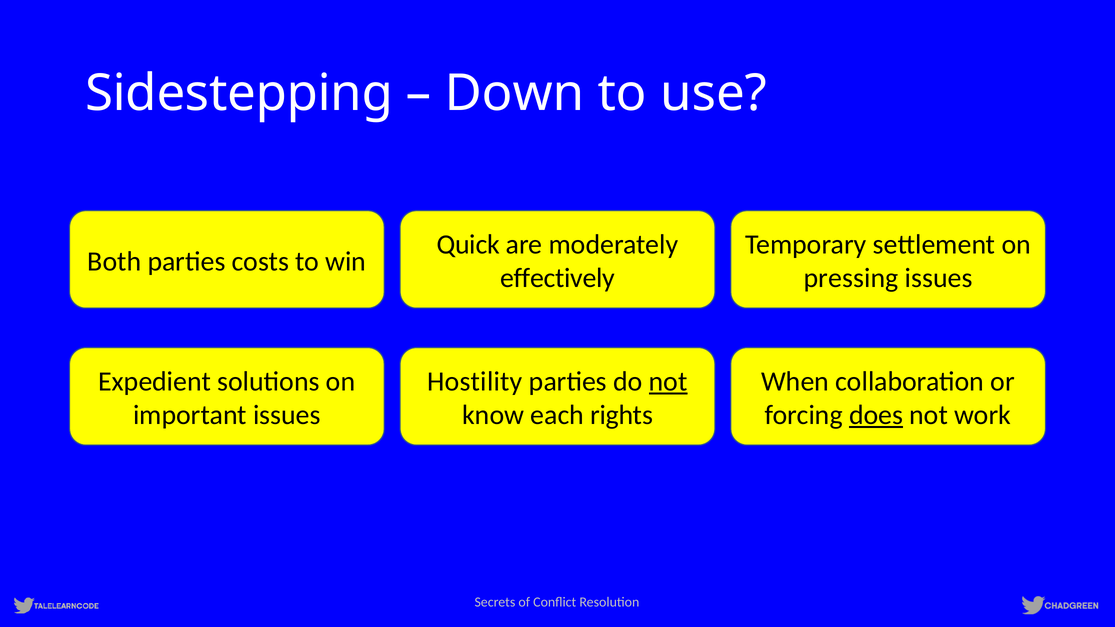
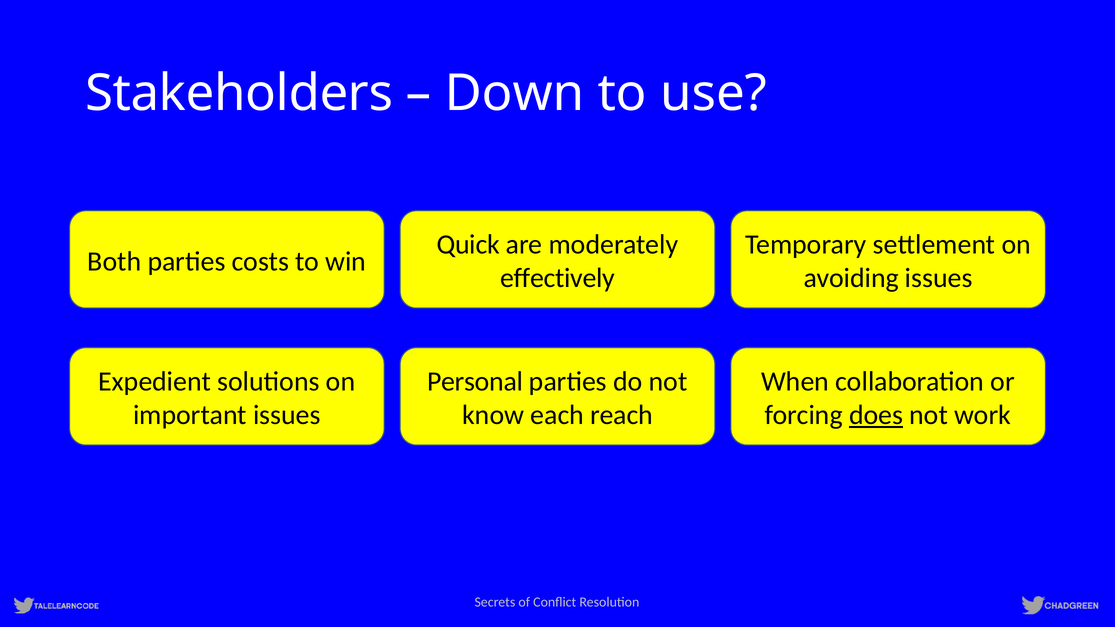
Sidestepping: Sidestepping -> Stakeholders
pressing: pressing -> avoiding
Hostility: Hostility -> Personal
not at (668, 382) underline: present -> none
rights: rights -> reach
